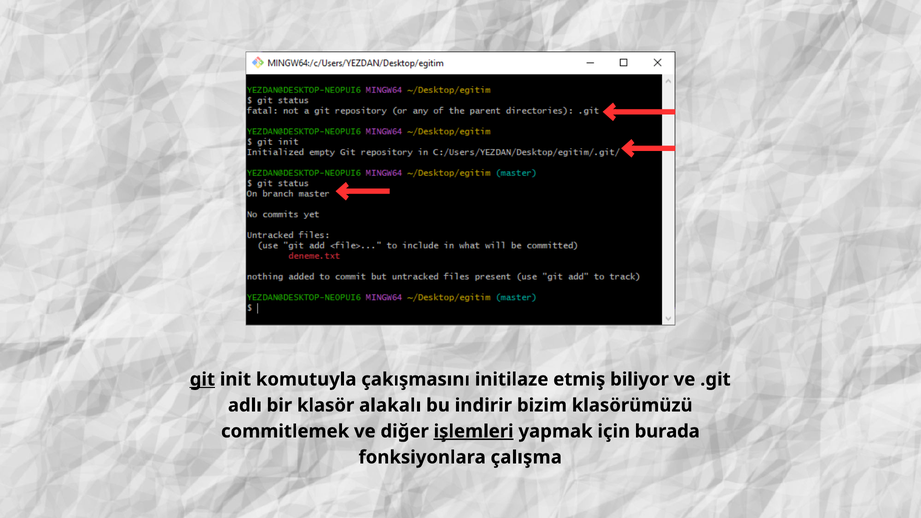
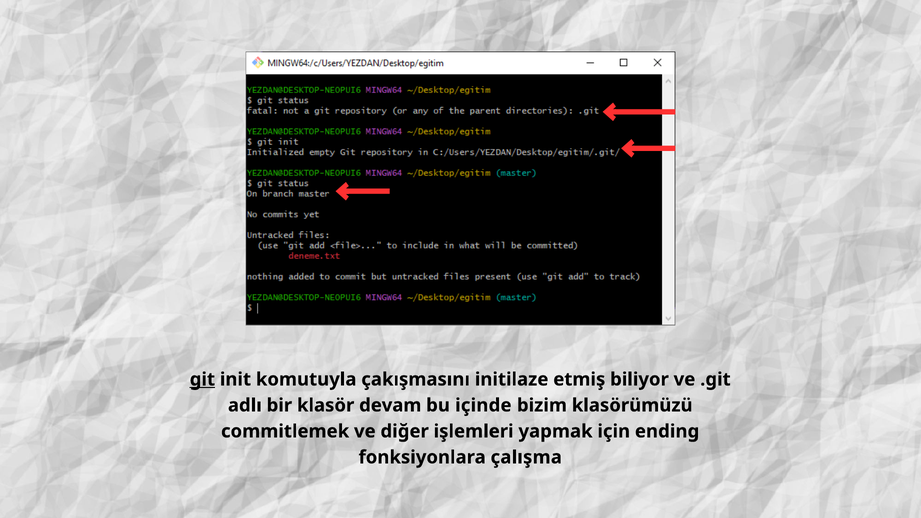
alakalı: alakalı -> devam
indirir: indirir -> içinde
işlemleri underline: present -> none
burada: burada -> ending
